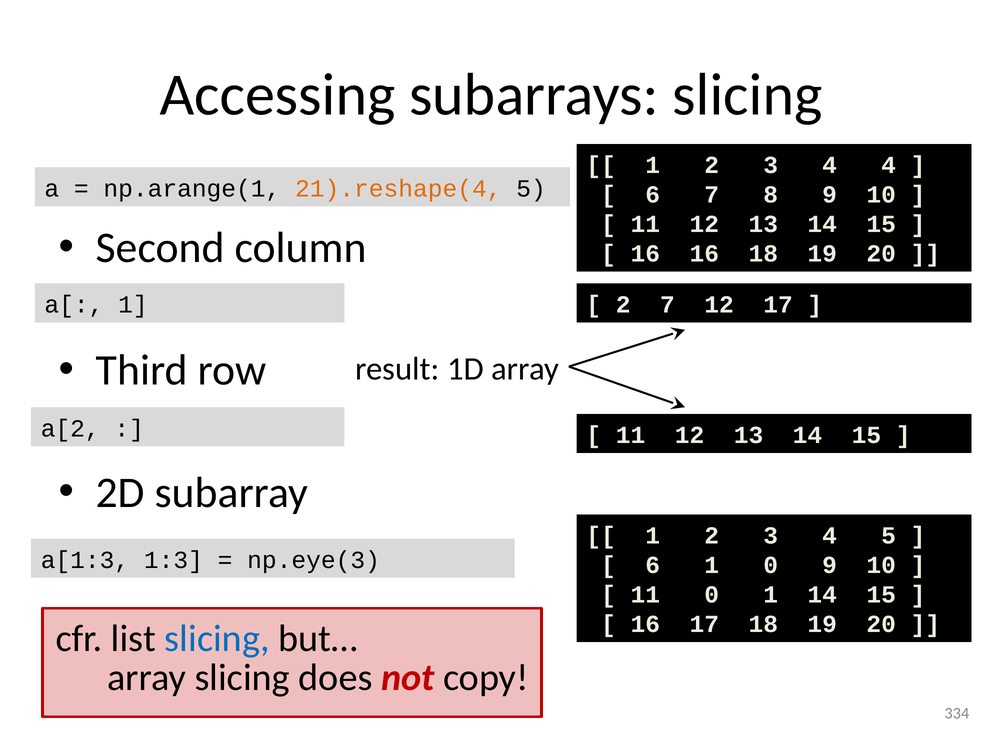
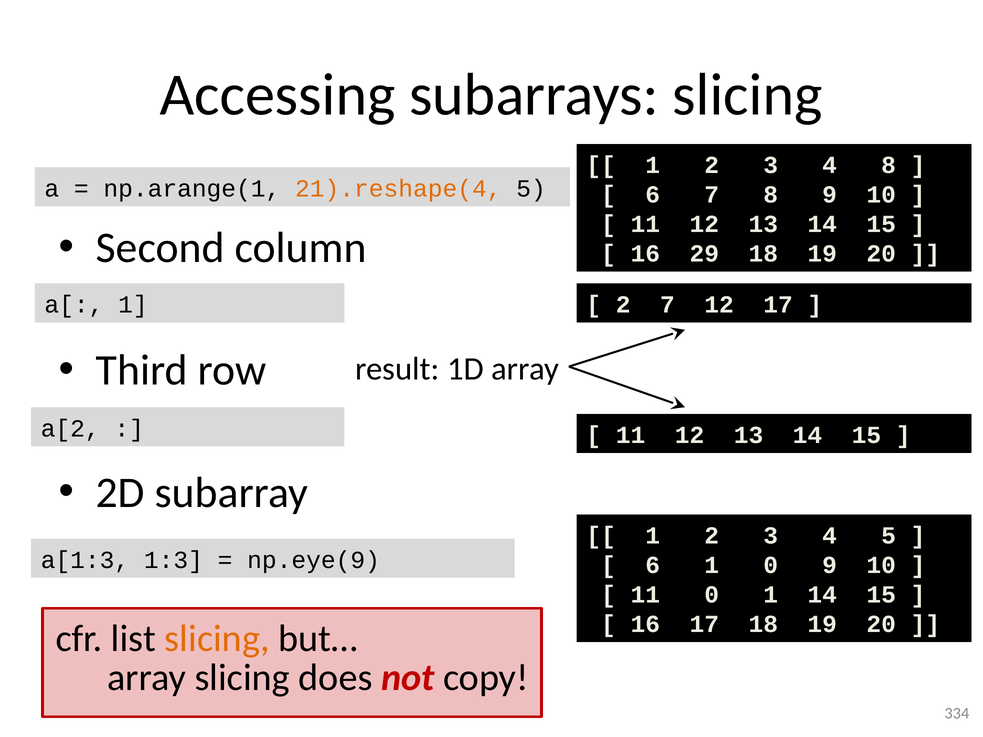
4 4: 4 -> 8
16 16: 16 -> 29
np.eye(3: np.eye(3 -> np.eye(9
slicing at (217, 639) colour: blue -> orange
